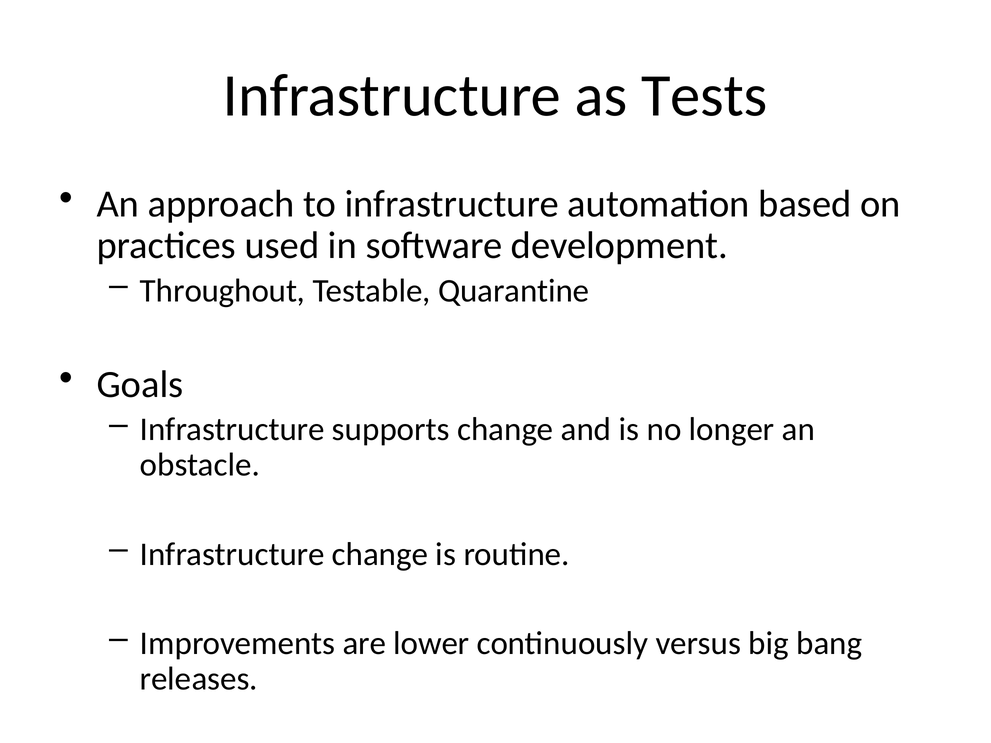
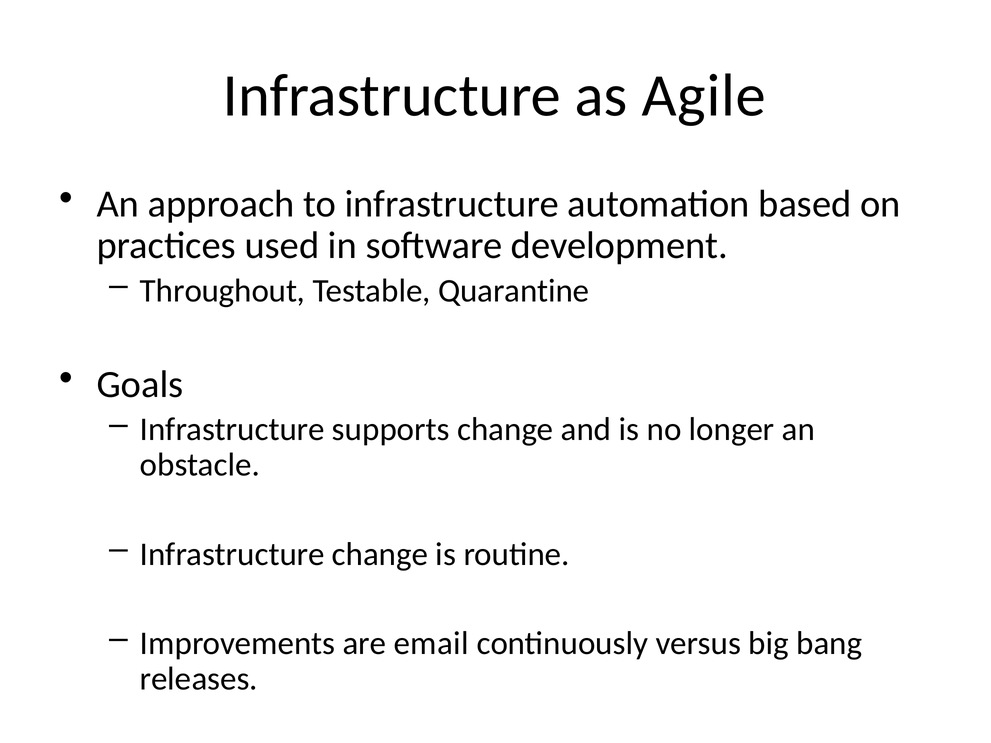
Tests: Tests -> Agile
lower: lower -> email
